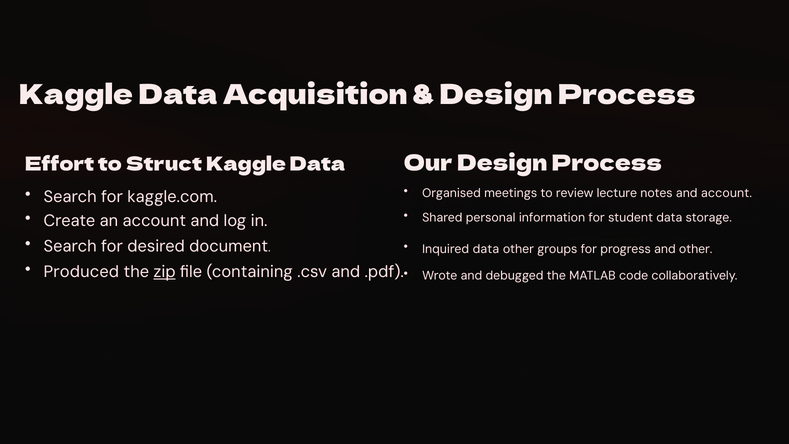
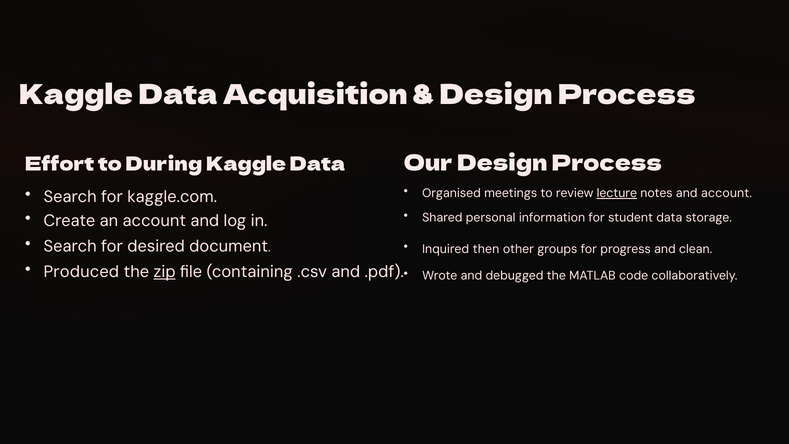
Struct: Struct -> During
lecture underline: none -> present
Inquired data: data -> then
and other: other -> clean
